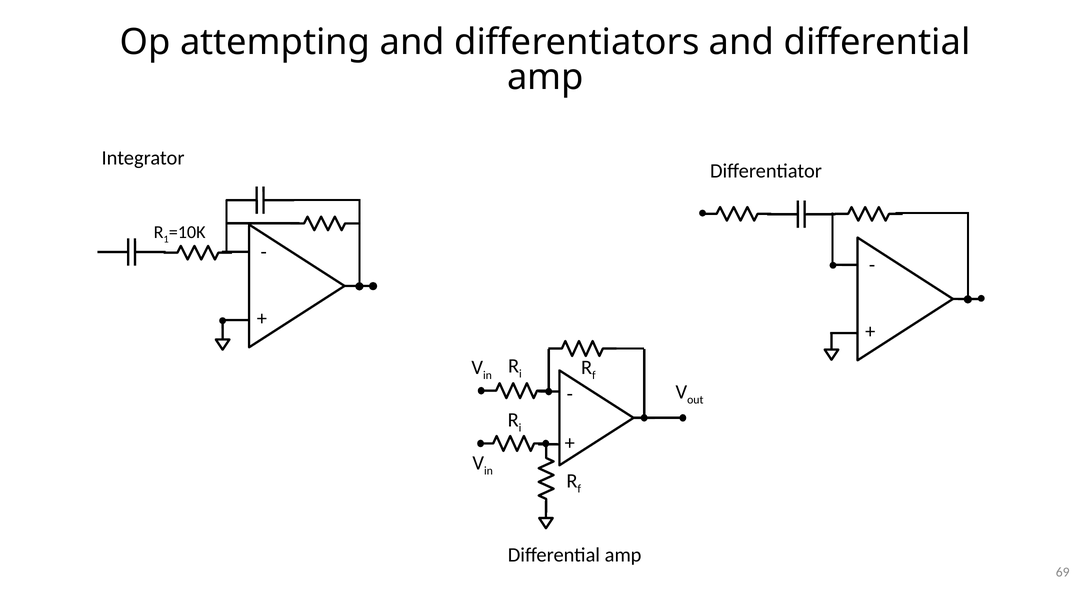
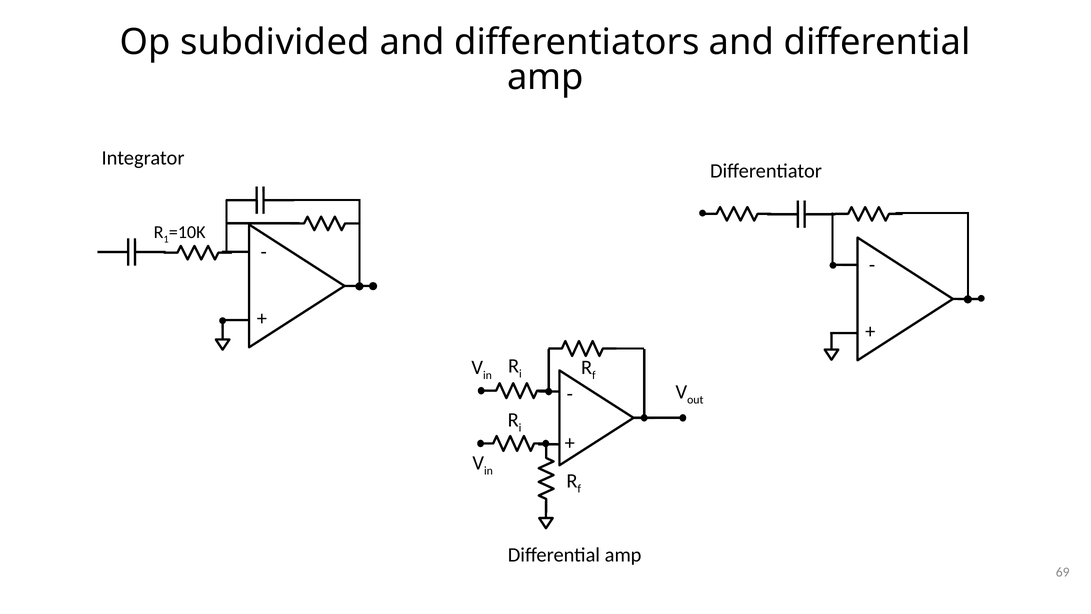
attempting: attempting -> subdivided
